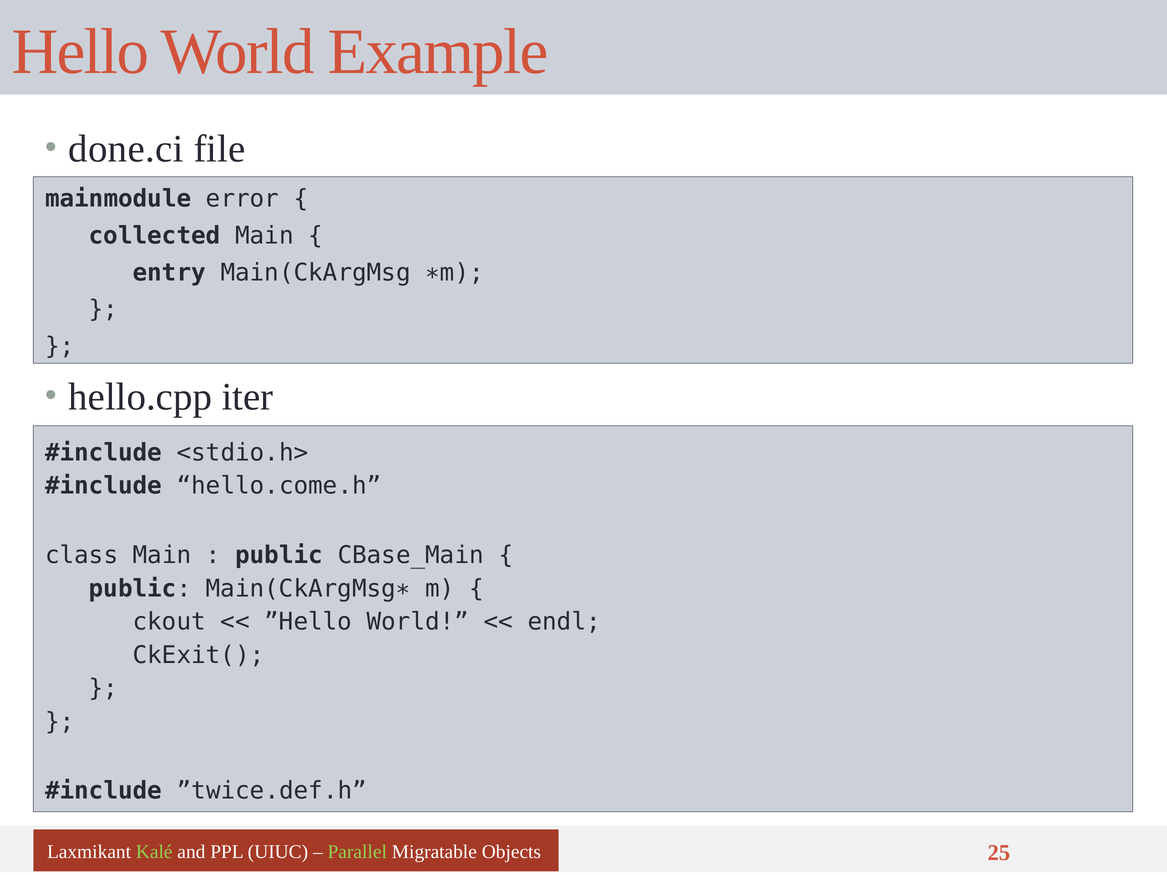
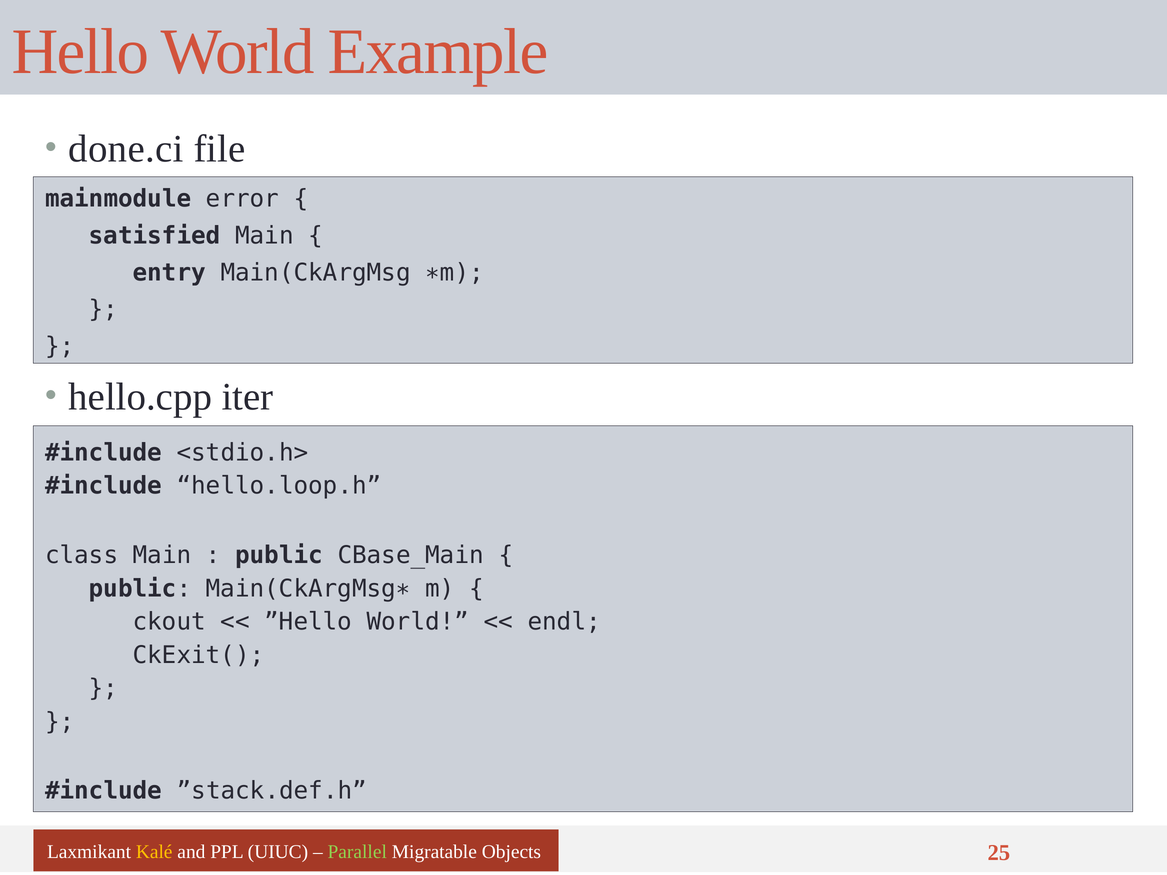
collected: collected -> satisfied
hello.come.h: hello.come.h -> hello.loop.h
”twice.def.h: ”twice.def.h -> ”stack.def.h
Kalé colour: light green -> yellow
